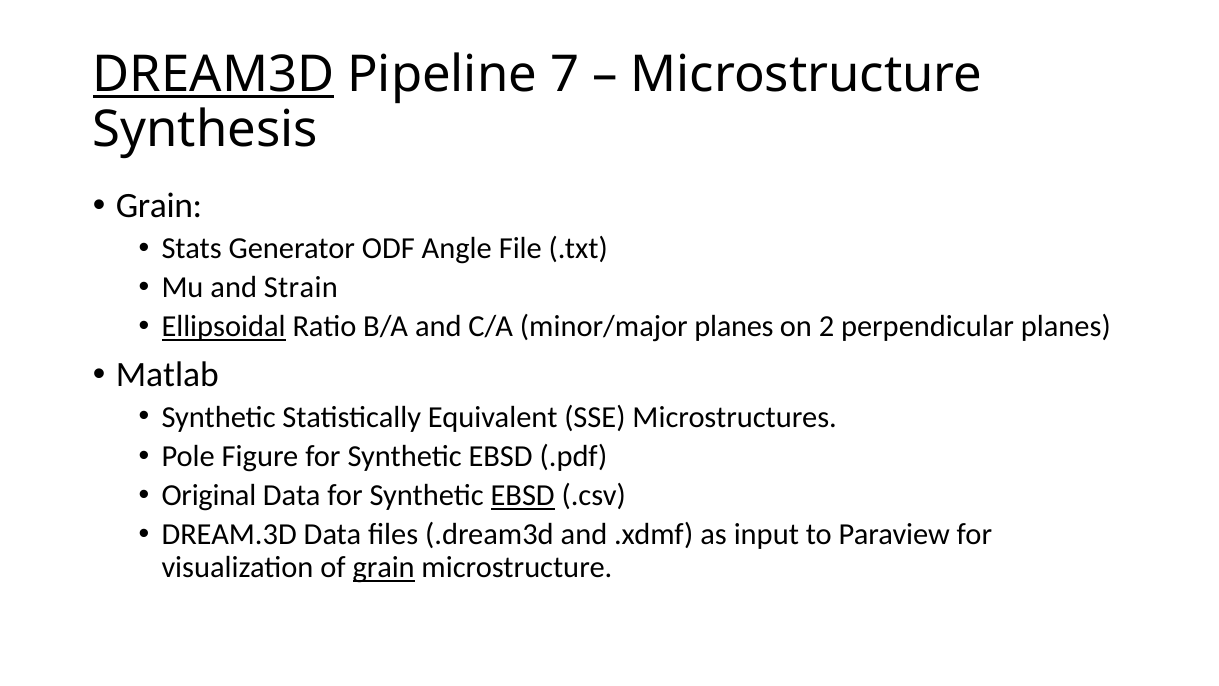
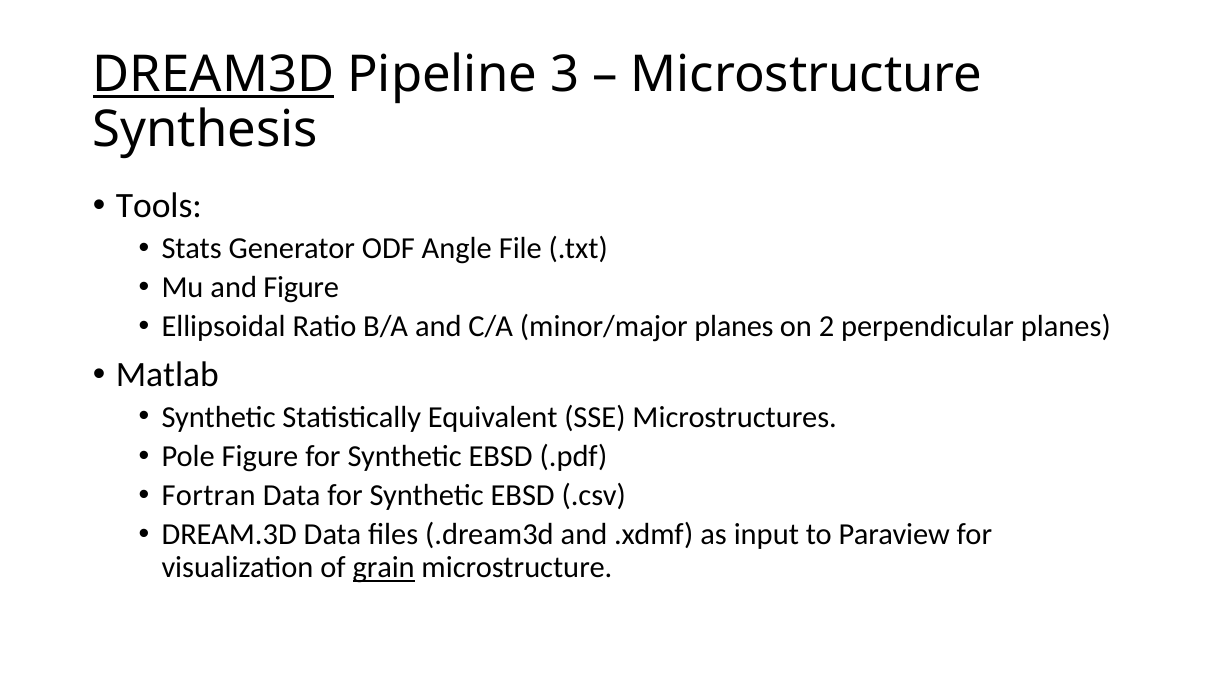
7: 7 -> 3
Grain at (159, 206): Grain -> Tools
and Strain: Strain -> Figure
Ellipsoidal underline: present -> none
Original: Original -> Fortran
EBSD at (523, 495) underline: present -> none
